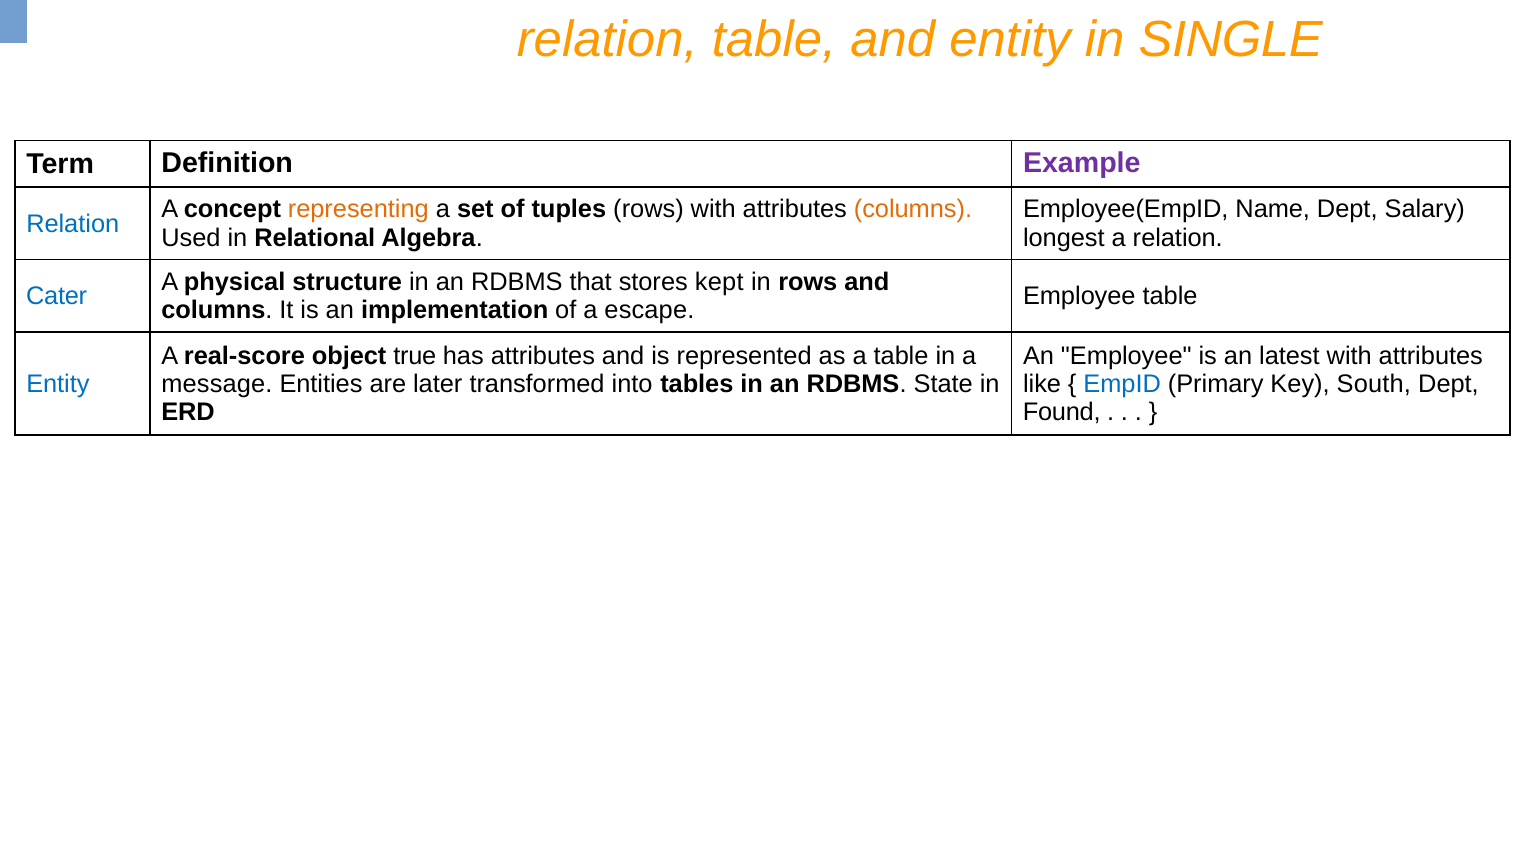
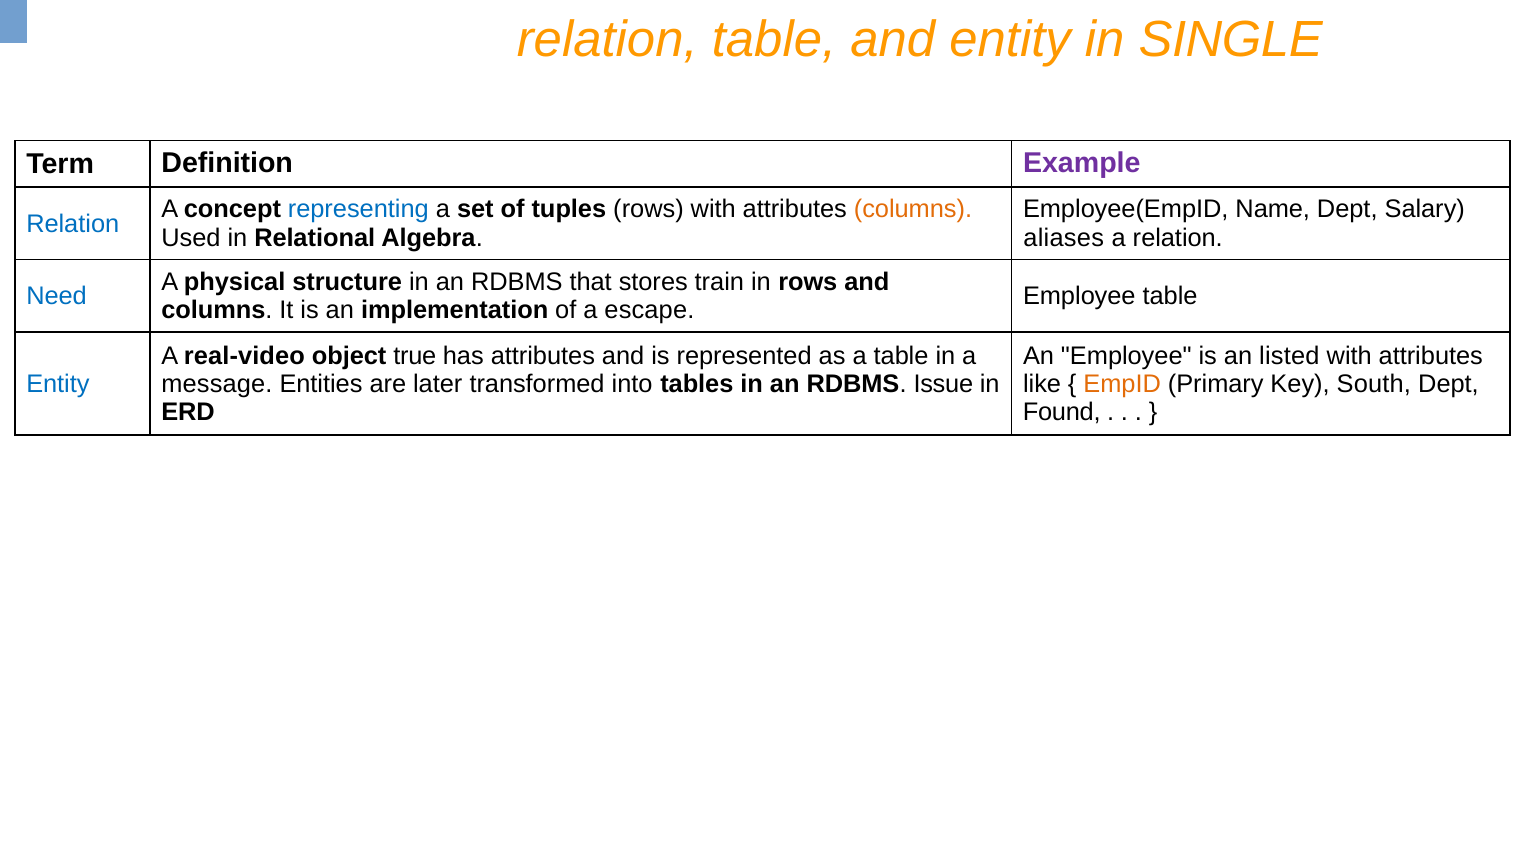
representing colour: orange -> blue
longest: longest -> aliases
kept: kept -> train
Cater: Cater -> Need
real-score: real-score -> real-video
latest: latest -> listed
State: State -> Issue
EmpID colour: blue -> orange
